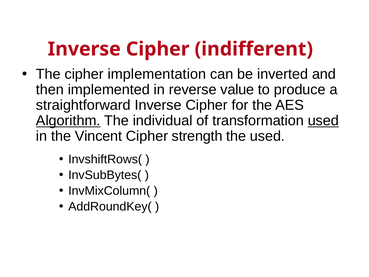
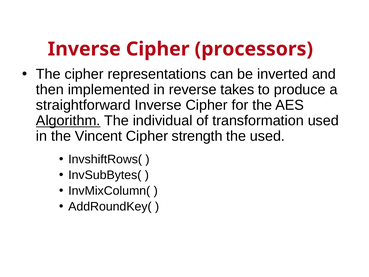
indifferent: indifferent -> processors
implementation: implementation -> representations
value: value -> takes
used at (323, 121) underline: present -> none
